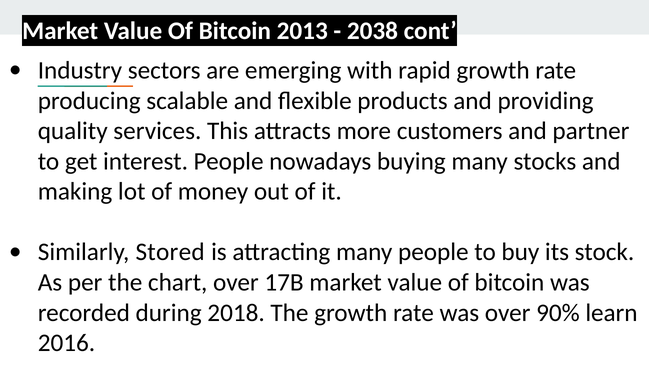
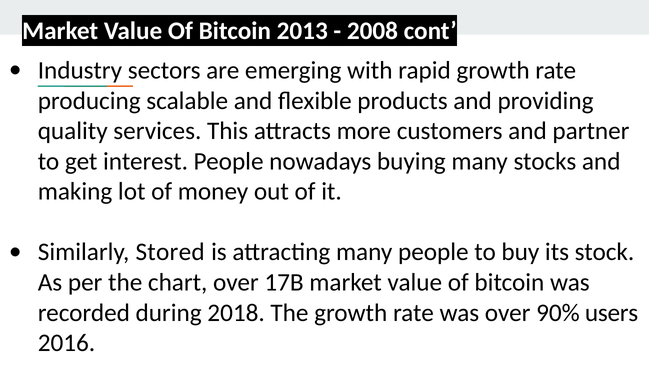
2038: 2038 -> 2008
learn: learn -> users
